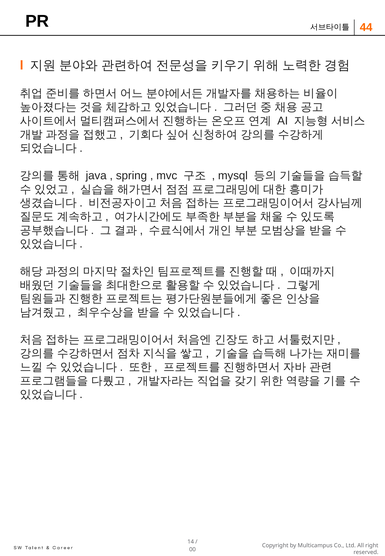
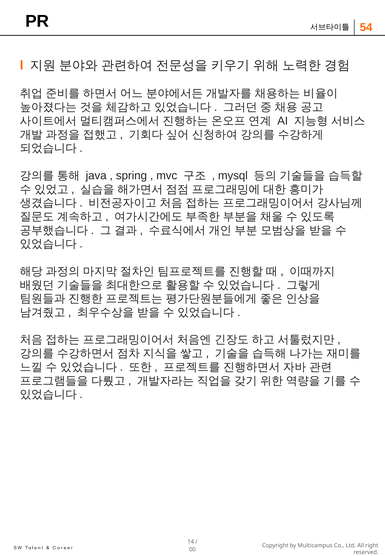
44: 44 -> 54
